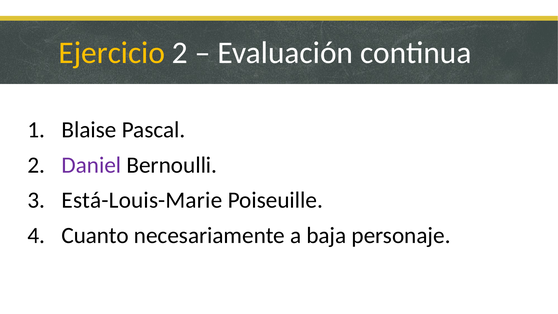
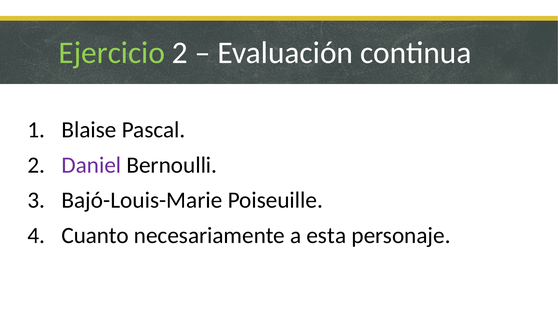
Ejercicio colour: yellow -> light green
Está-Louis-Marie: Está-Louis-Marie -> Bajó-Louis-Marie
baja: baja -> esta
